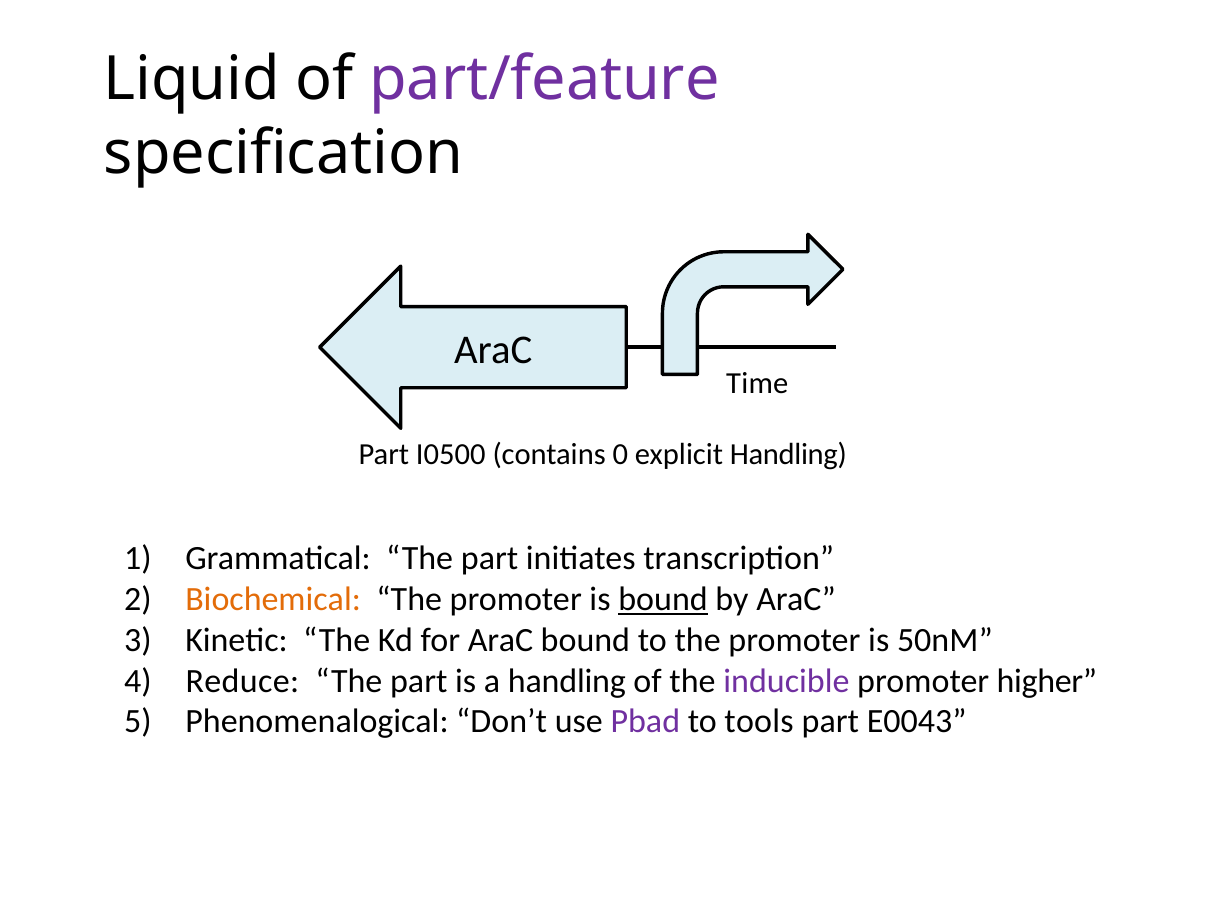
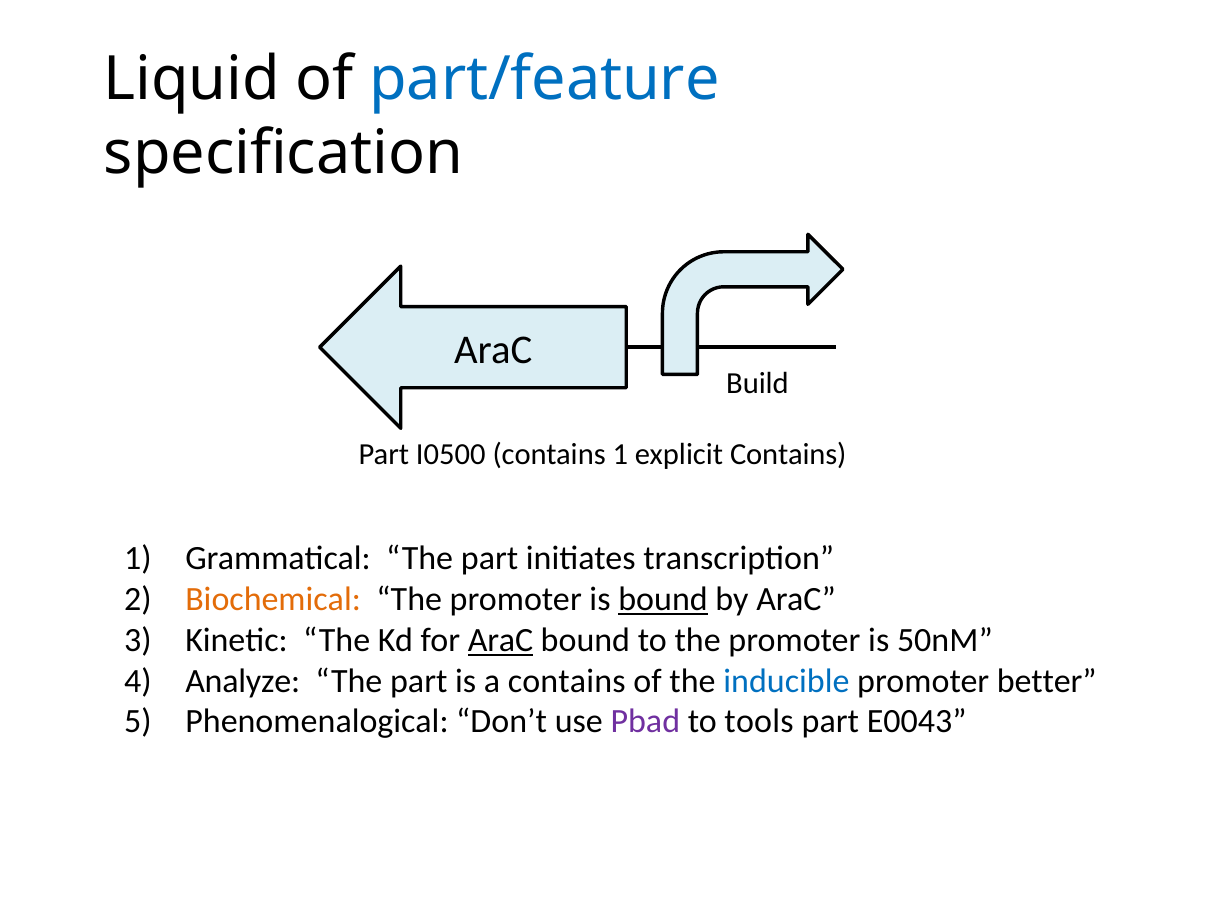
part/feature colour: purple -> blue
Time: Time -> Build
contains 0: 0 -> 1
explicit Handling: Handling -> Contains
AraC at (501, 640) underline: none -> present
Reduce: Reduce -> Analyze
a handling: handling -> contains
inducible colour: purple -> blue
higher: higher -> better
